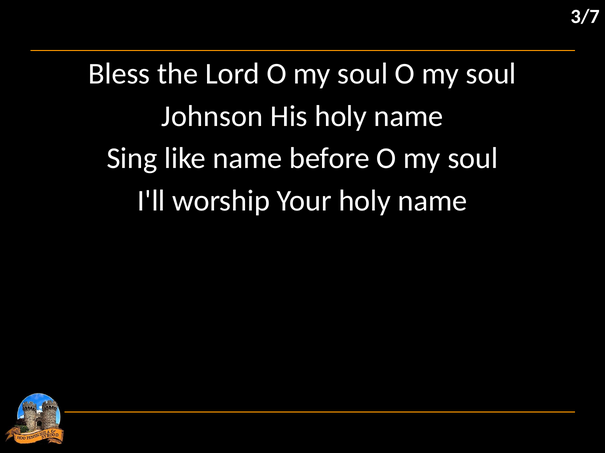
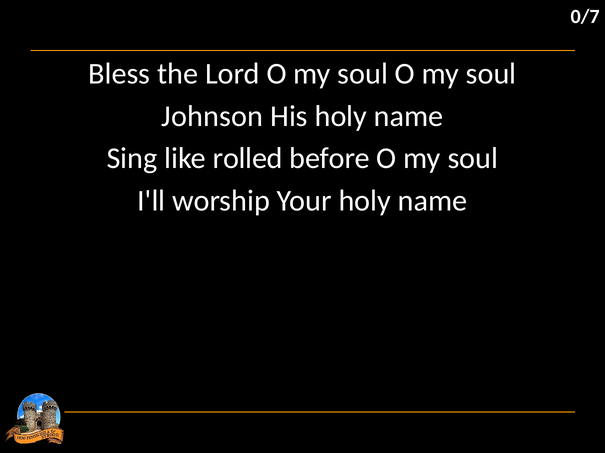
3/7: 3/7 -> 0/7
like name: name -> rolled
